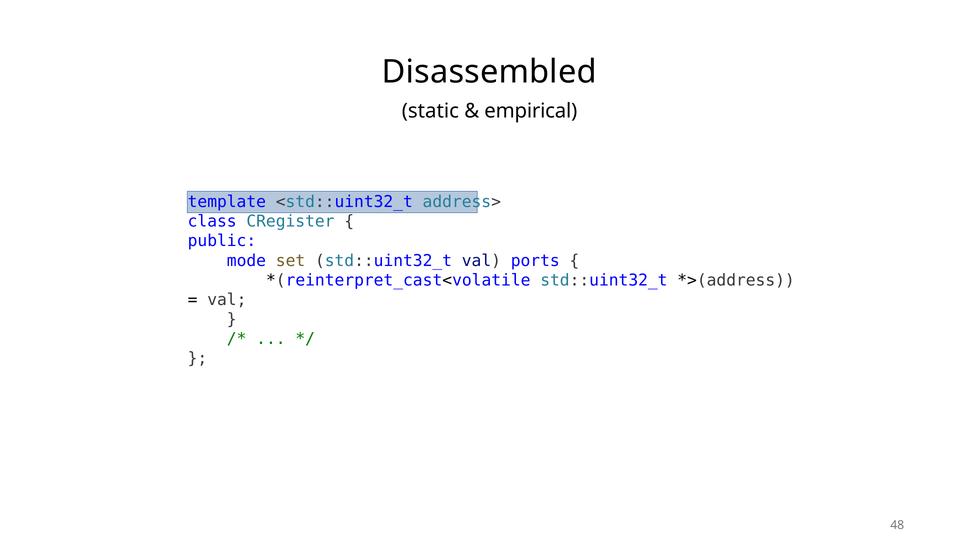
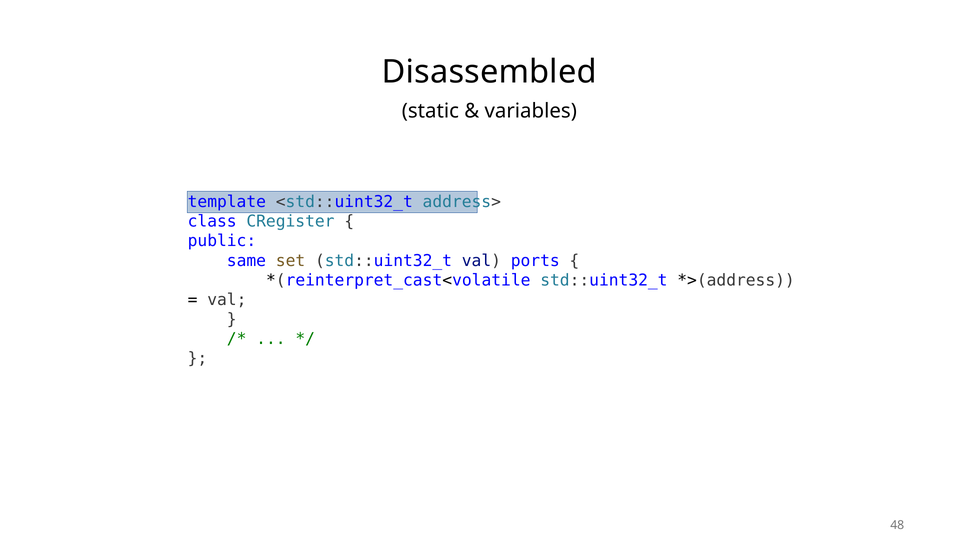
empirical: empirical -> variables
mode: mode -> same
